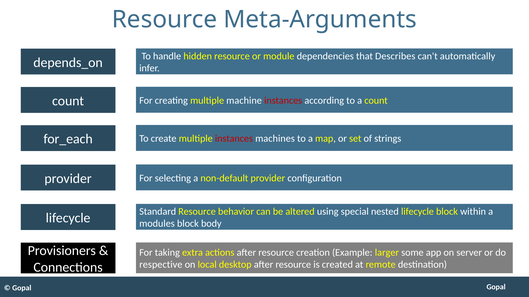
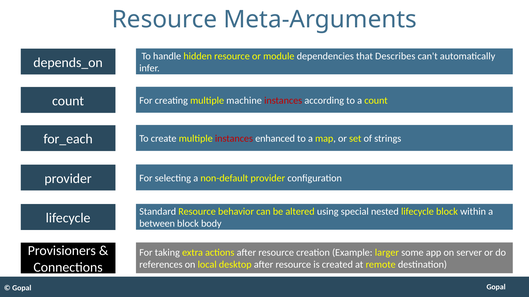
machines: machines -> enhanced
modules: modules -> between
respective: respective -> references
